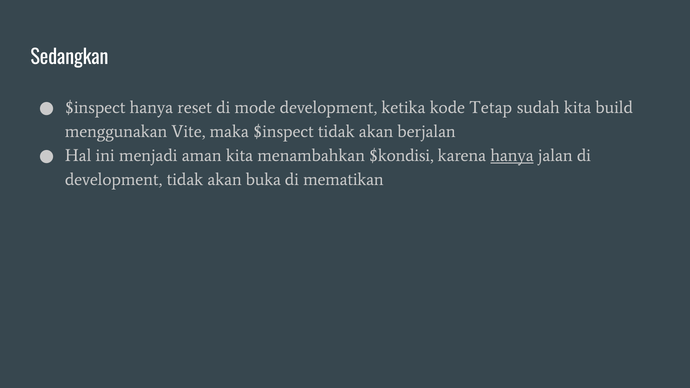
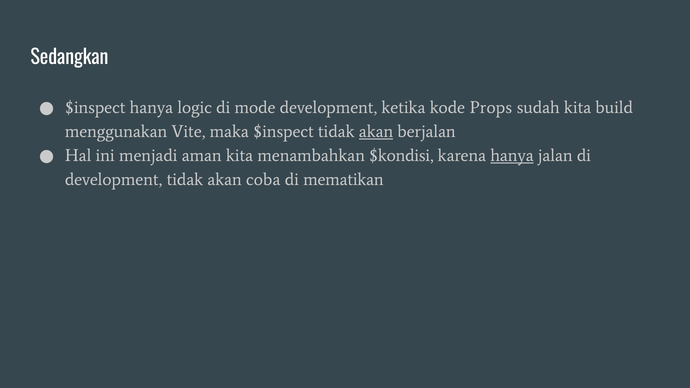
reset: reset -> logic
Tetap: Tetap -> Props
akan at (376, 132) underline: none -> present
buka: buka -> coba
